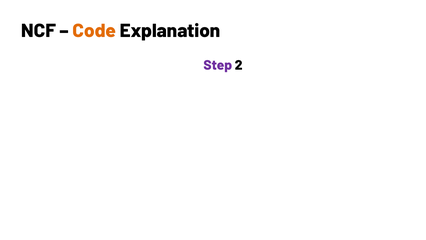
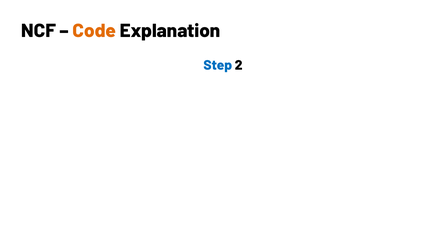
Step colour: purple -> blue
